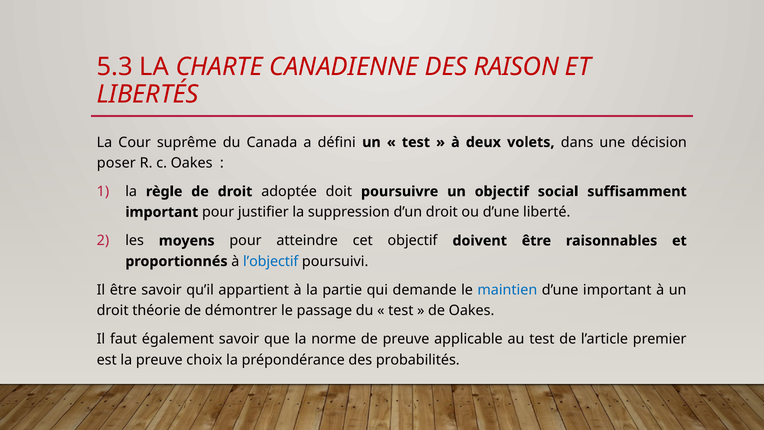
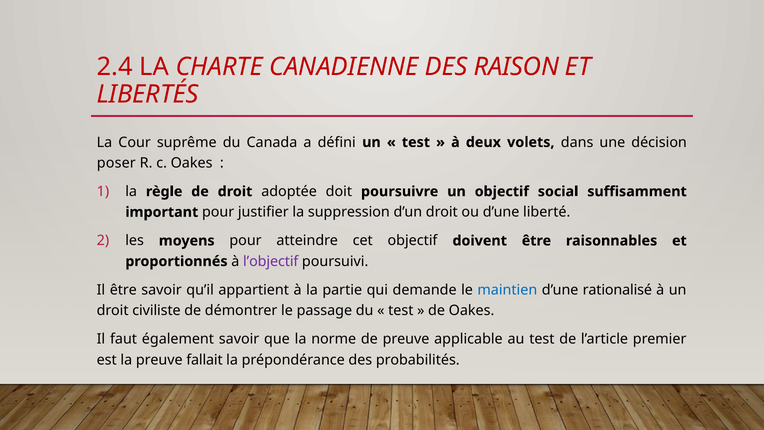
5.3: 5.3 -> 2.4
l’objectif colour: blue -> purple
d’une important: important -> rationalisé
théorie: théorie -> civiliste
choix: choix -> fallait
